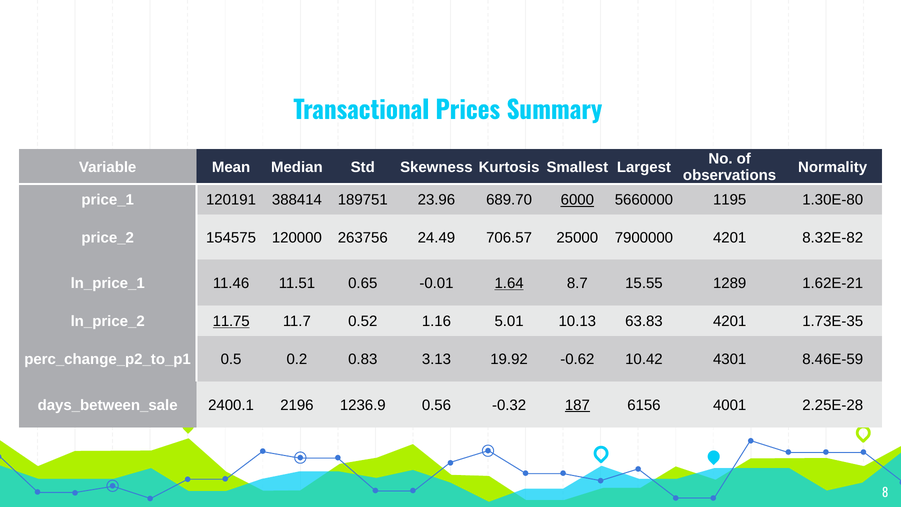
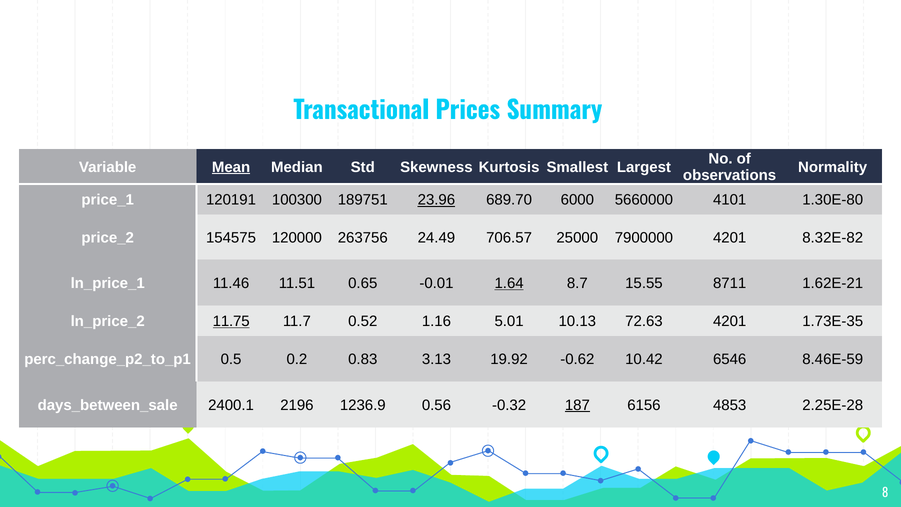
Mean underline: none -> present
388414: 388414 -> 100300
23.96 underline: none -> present
6000 underline: present -> none
1195: 1195 -> 4101
1289: 1289 -> 8711
63.83: 63.83 -> 72.63
4301: 4301 -> 6546
4001: 4001 -> 4853
